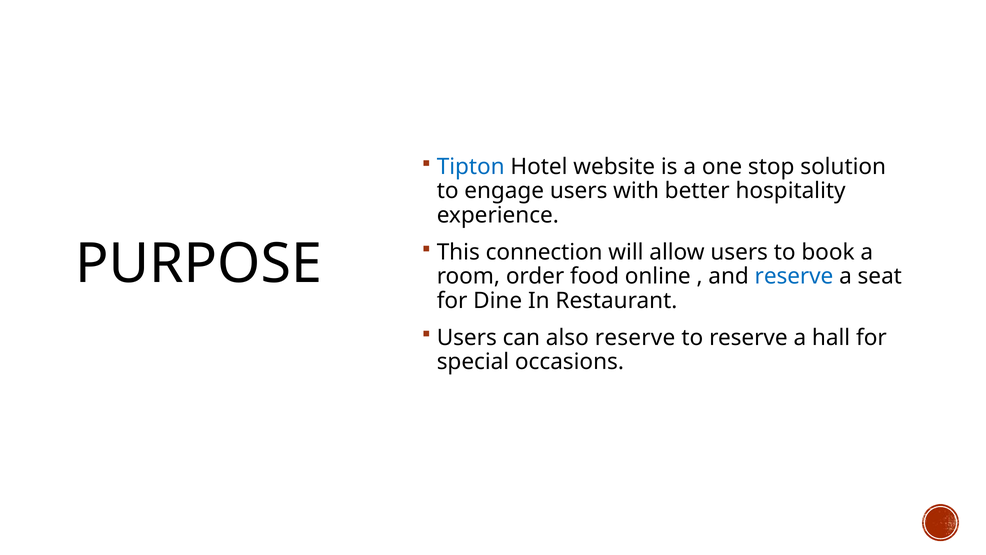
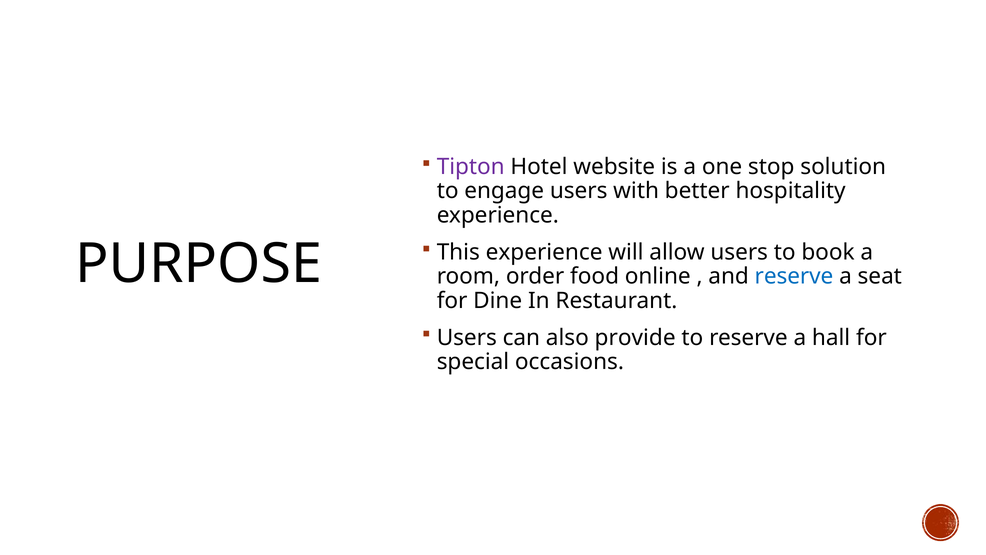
Tipton colour: blue -> purple
This connection: connection -> experience
also reserve: reserve -> provide
